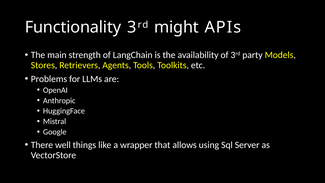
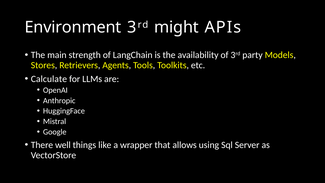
Functionality: Functionality -> Environment
Problems: Problems -> Calculate
